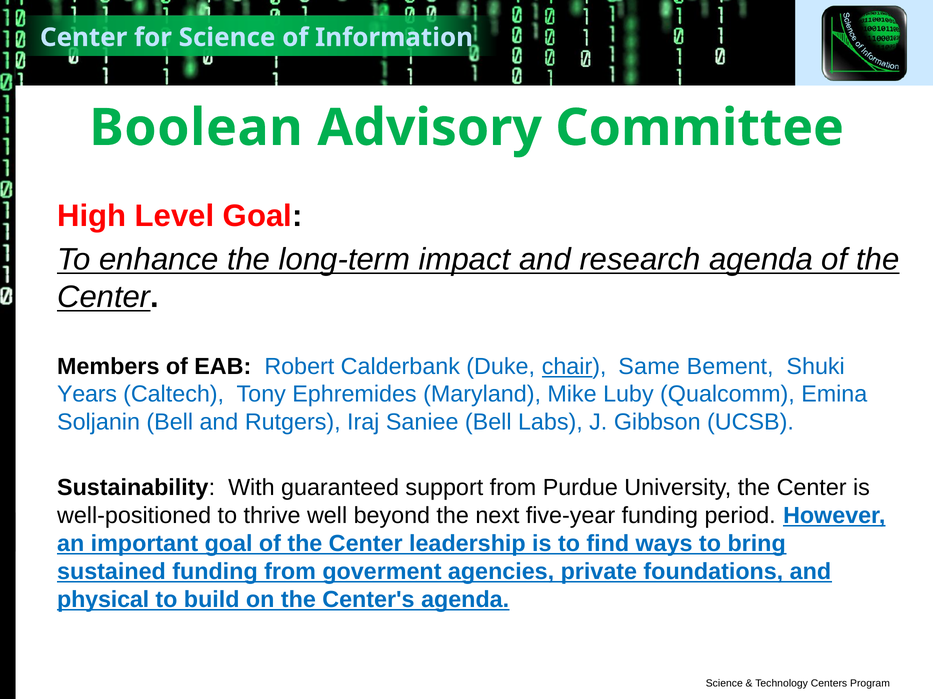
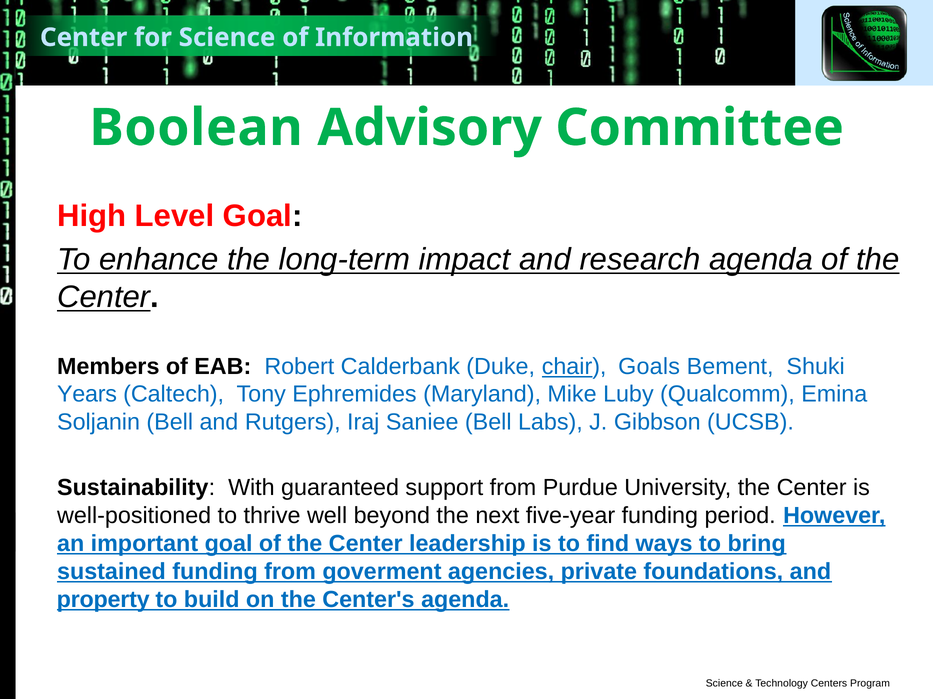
Same: Same -> Goals
physical: physical -> property
